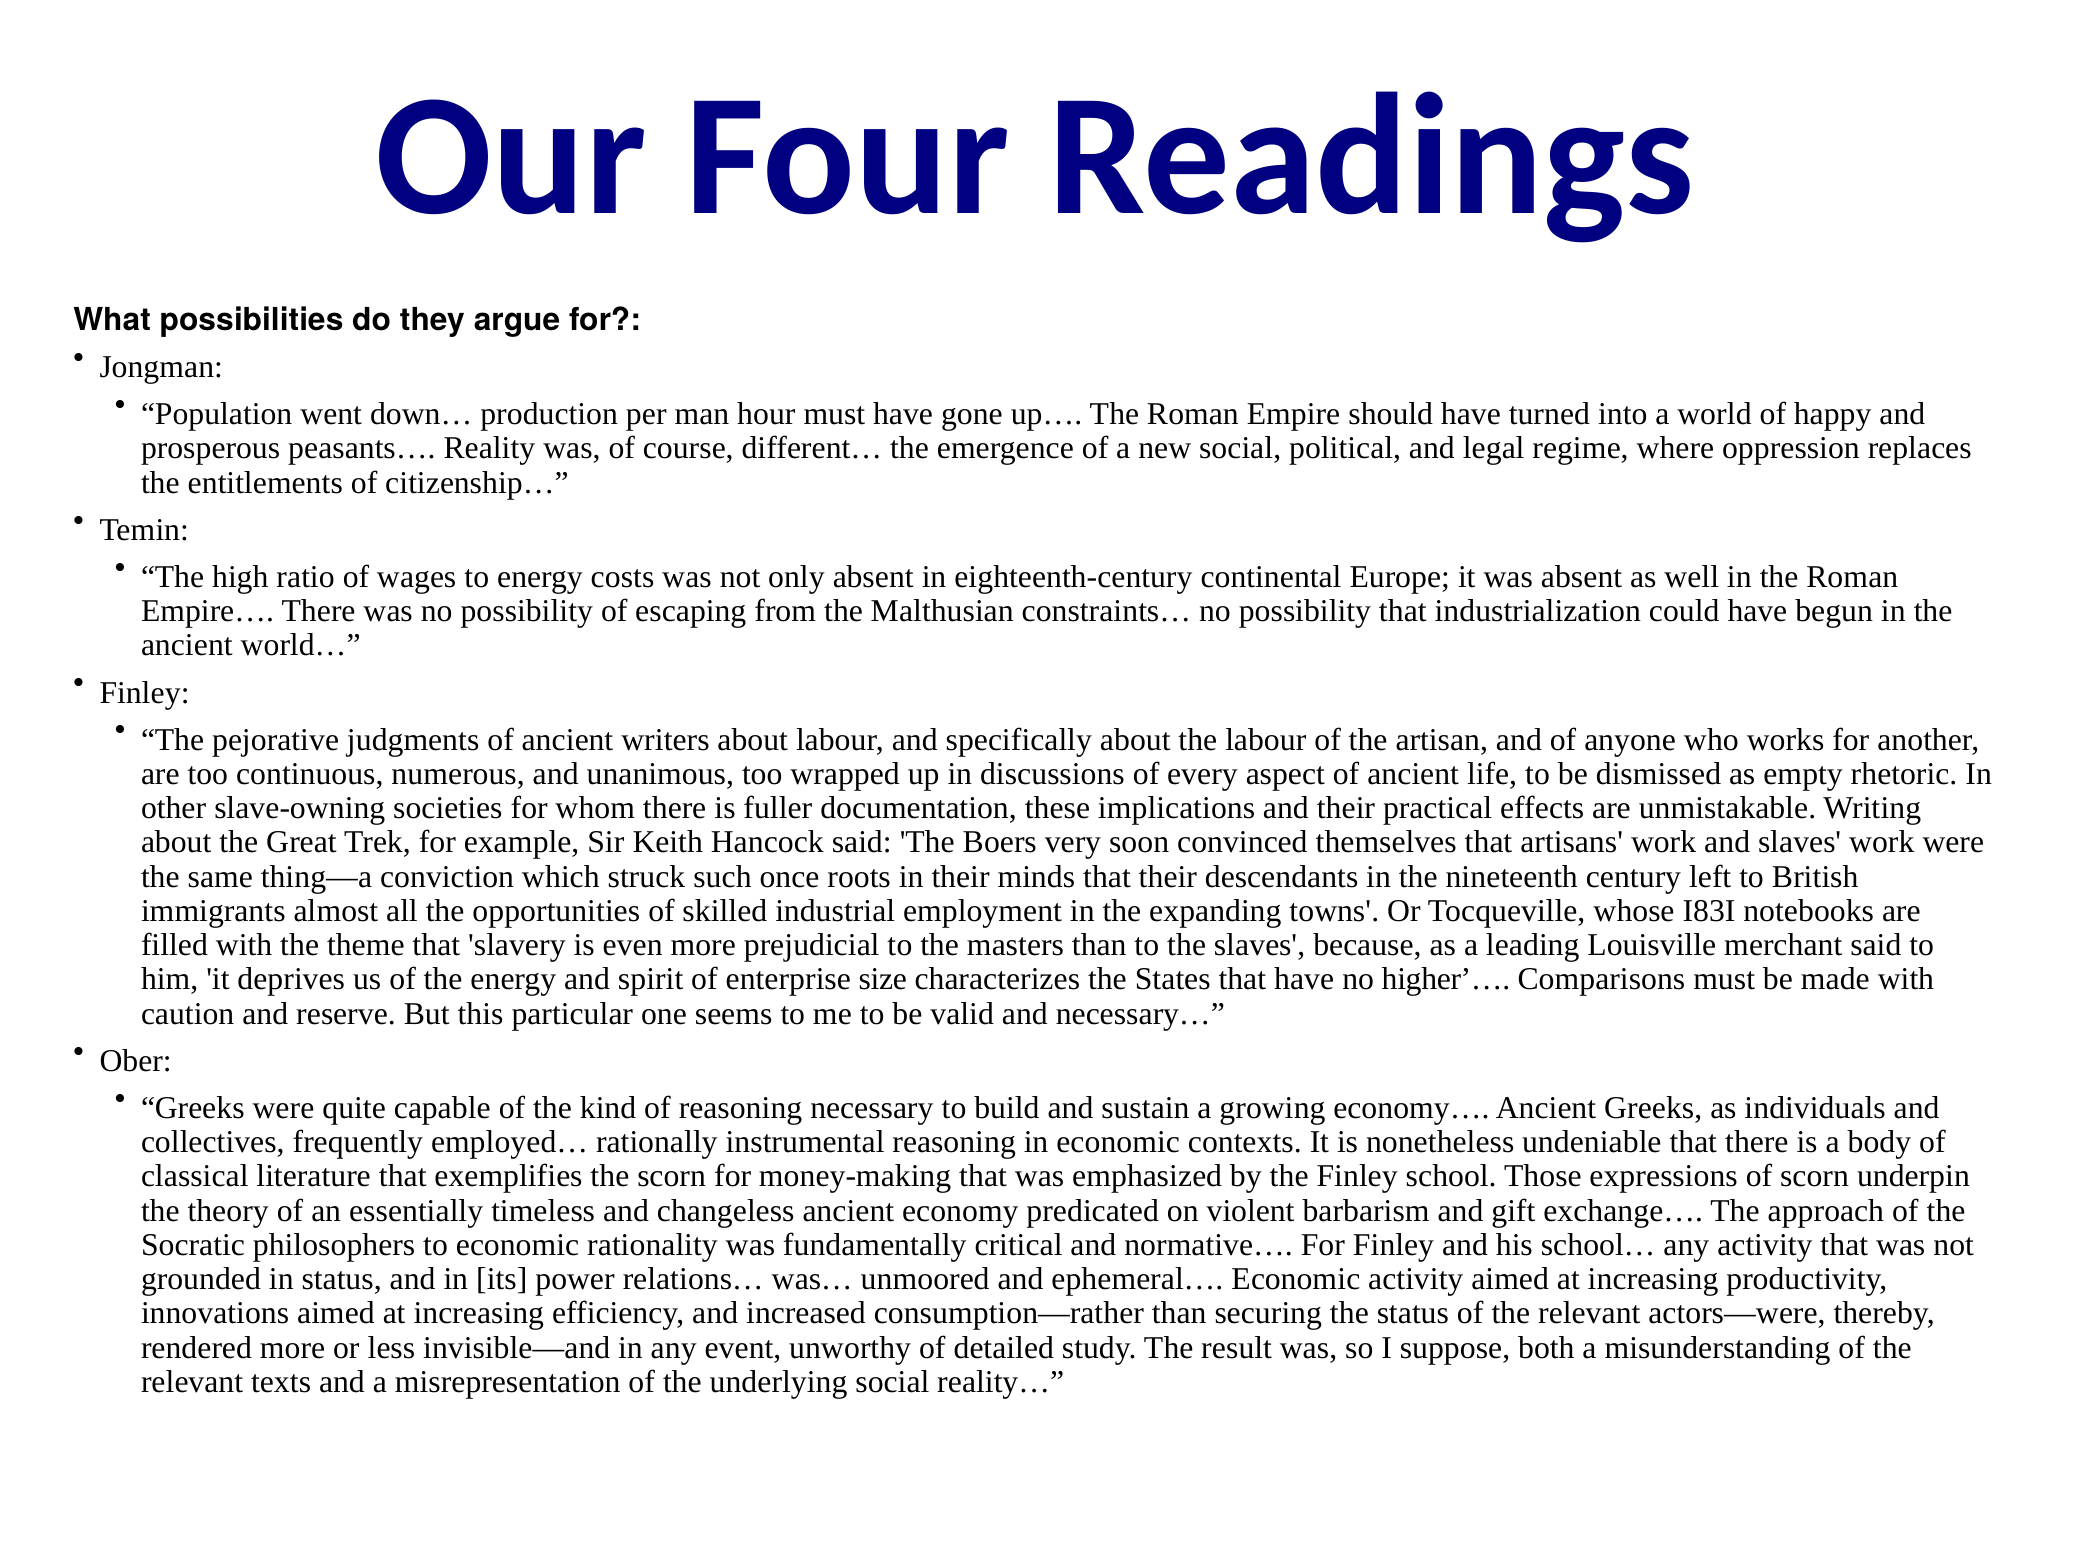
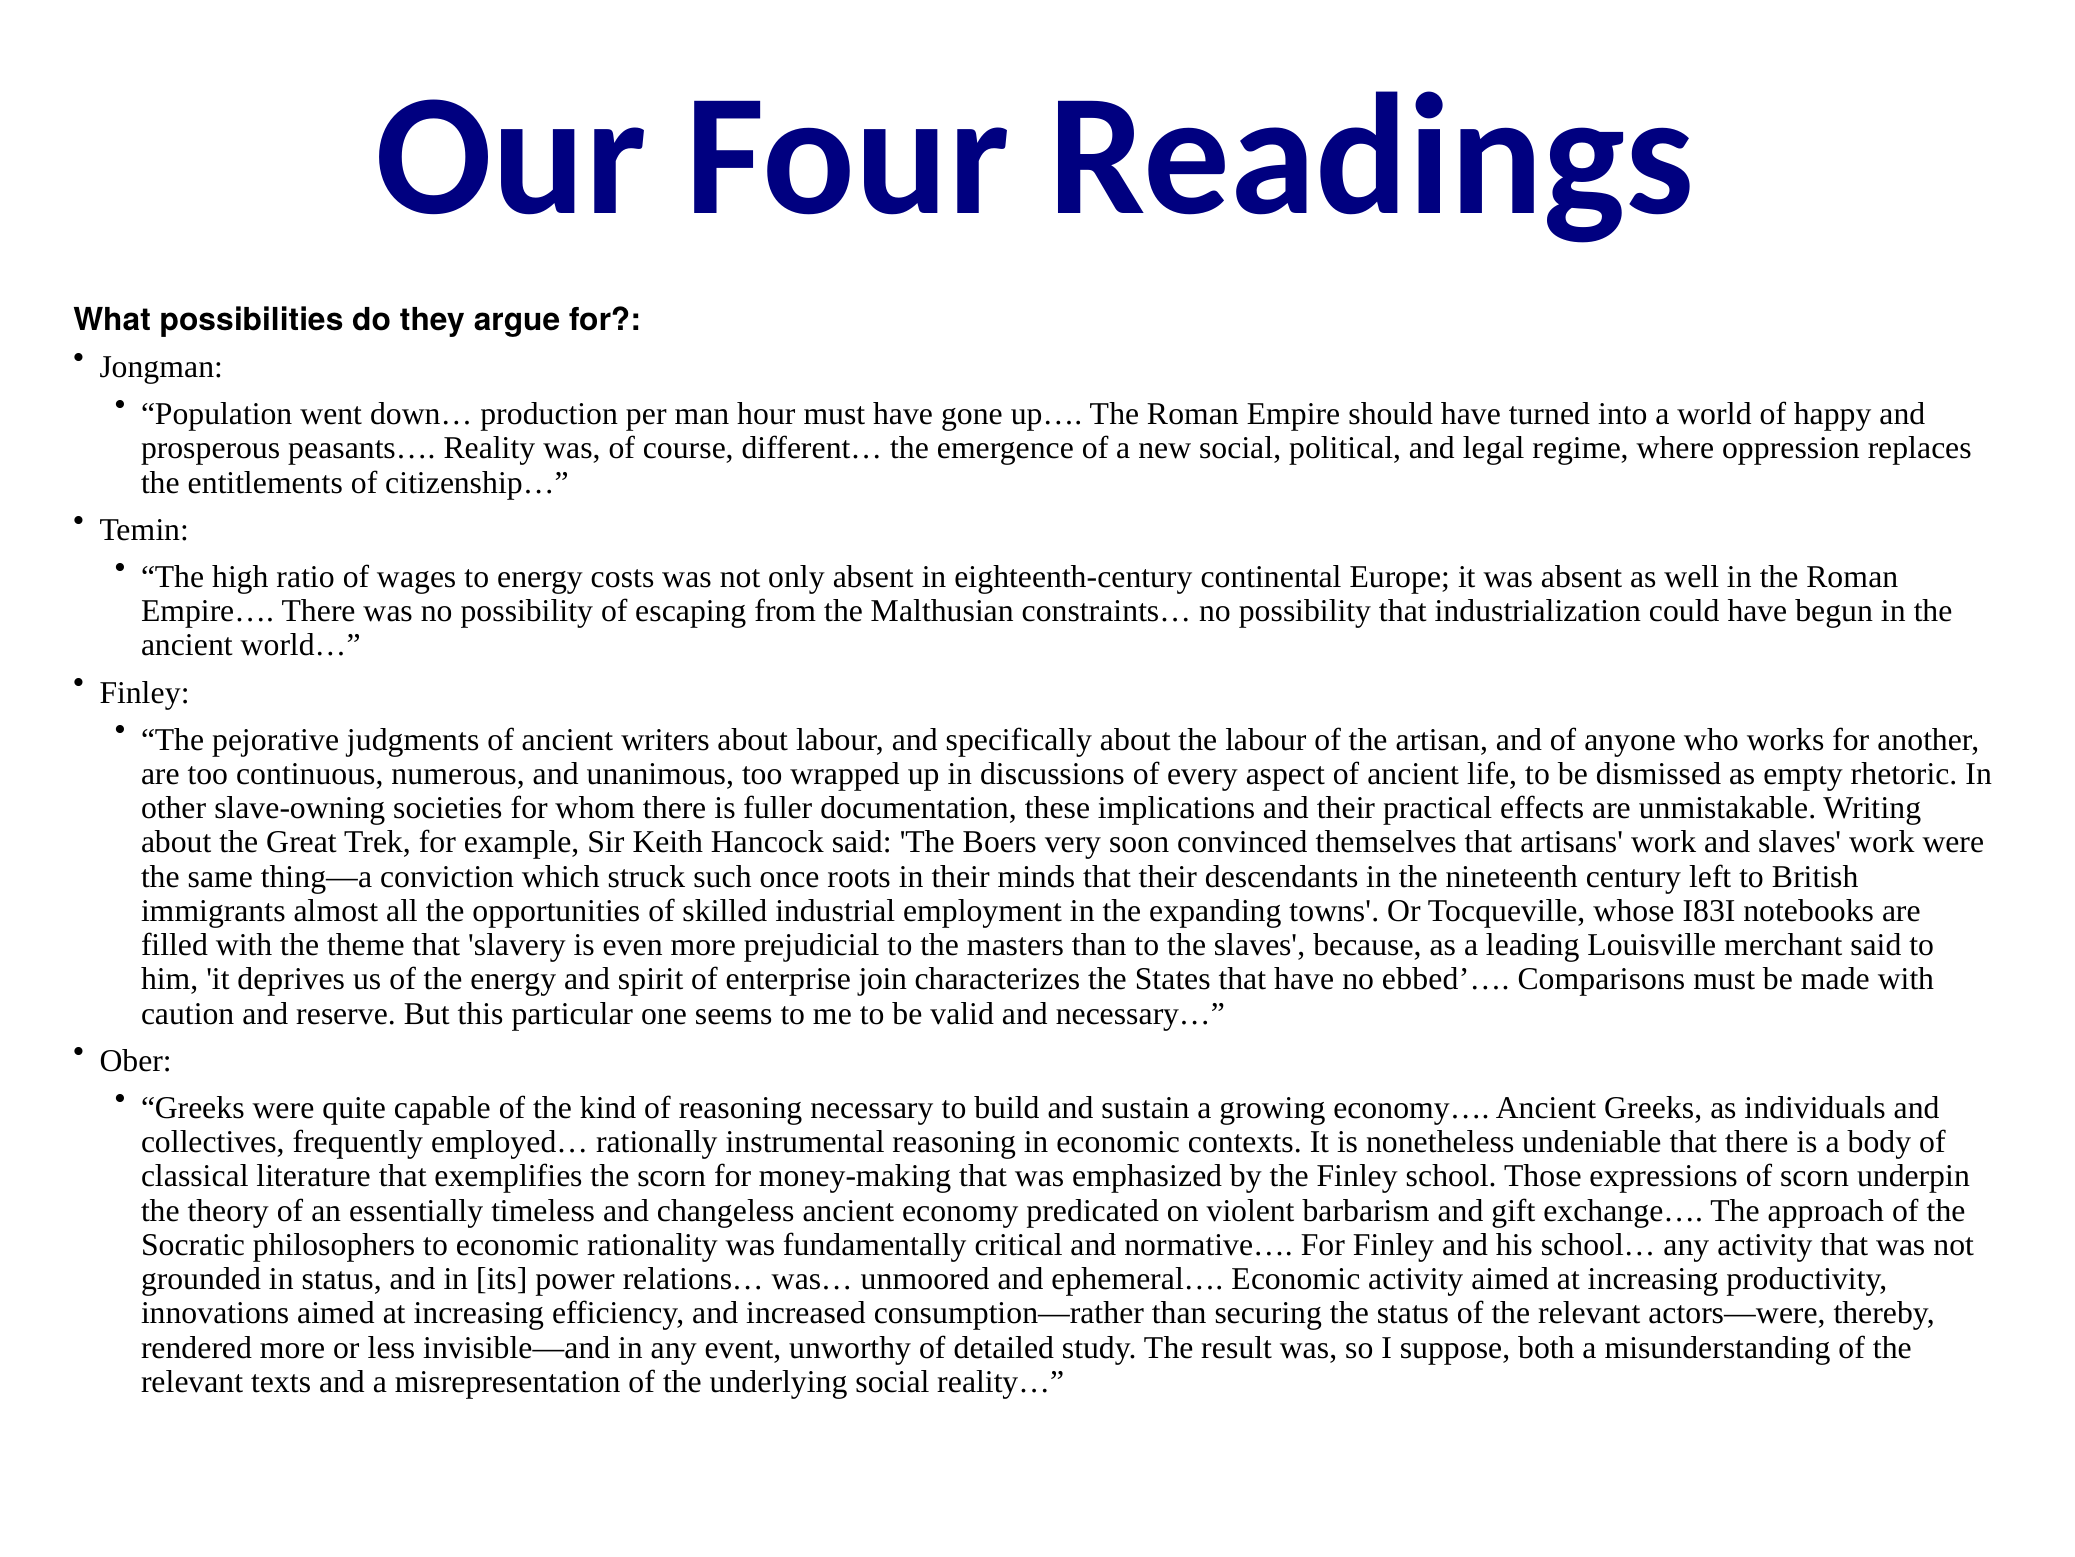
size: size -> join
higher’…: higher’… -> ebbed’…
